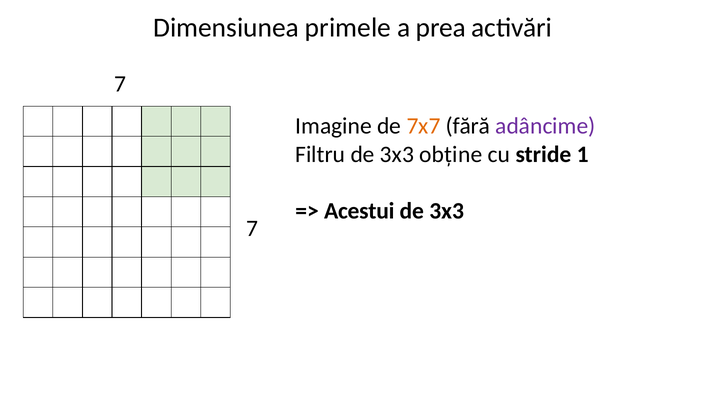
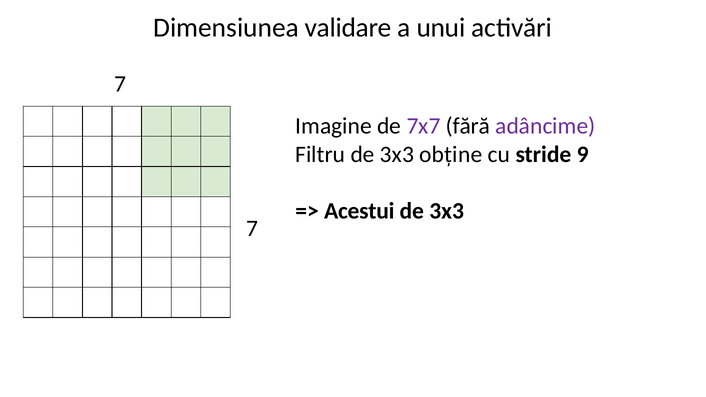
primele: primele -> validare
prea: prea -> unui
7x7 colour: orange -> purple
1: 1 -> 9
